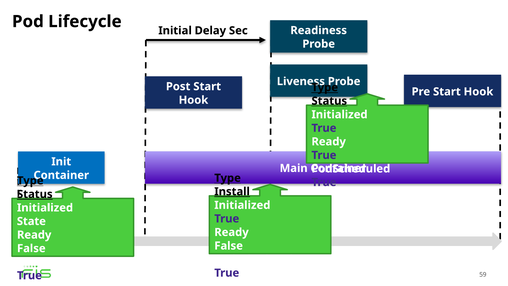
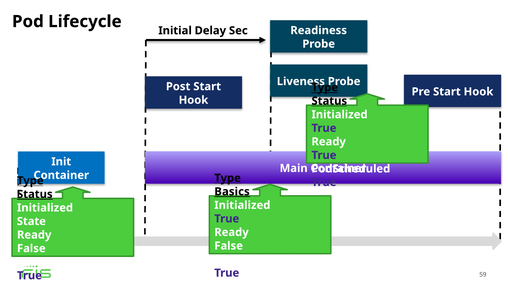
Install: Install -> Basics
